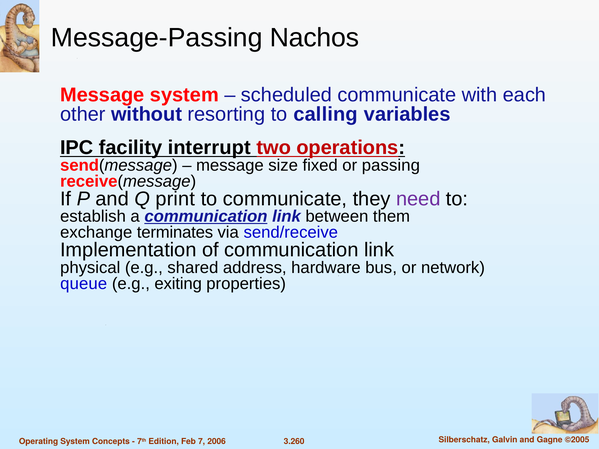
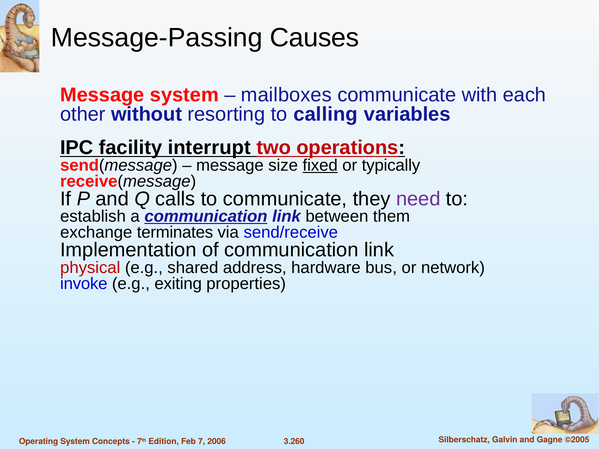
Nachos: Nachos -> Causes
scheduled: scheduled -> mailboxes
fixed underline: none -> present
passing: passing -> typically
print: print -> calls
physical colour: black -> red
queue: queue -> invoke
